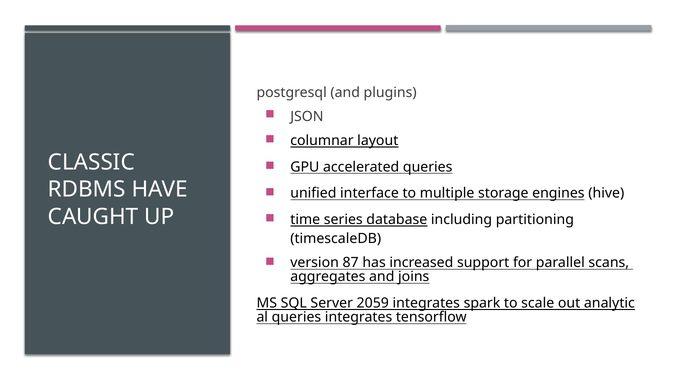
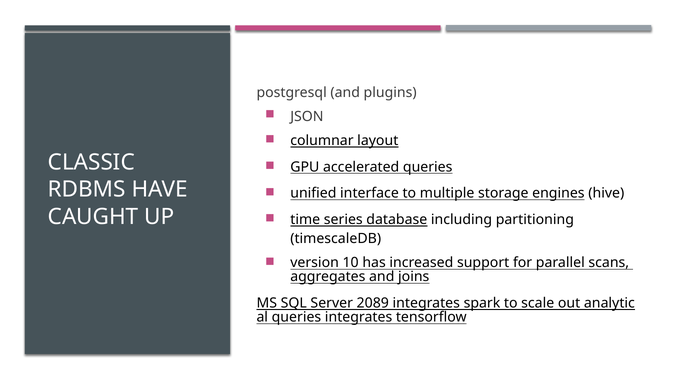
87: 87 -> 10
2059: 2059 -> 2089
